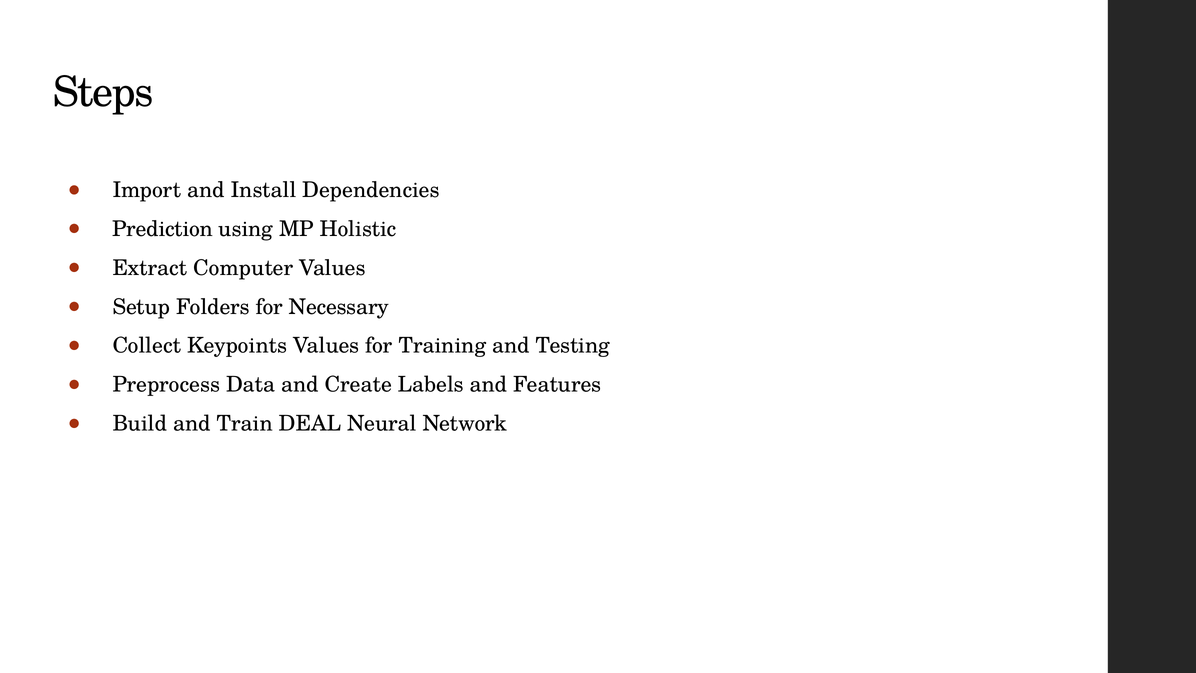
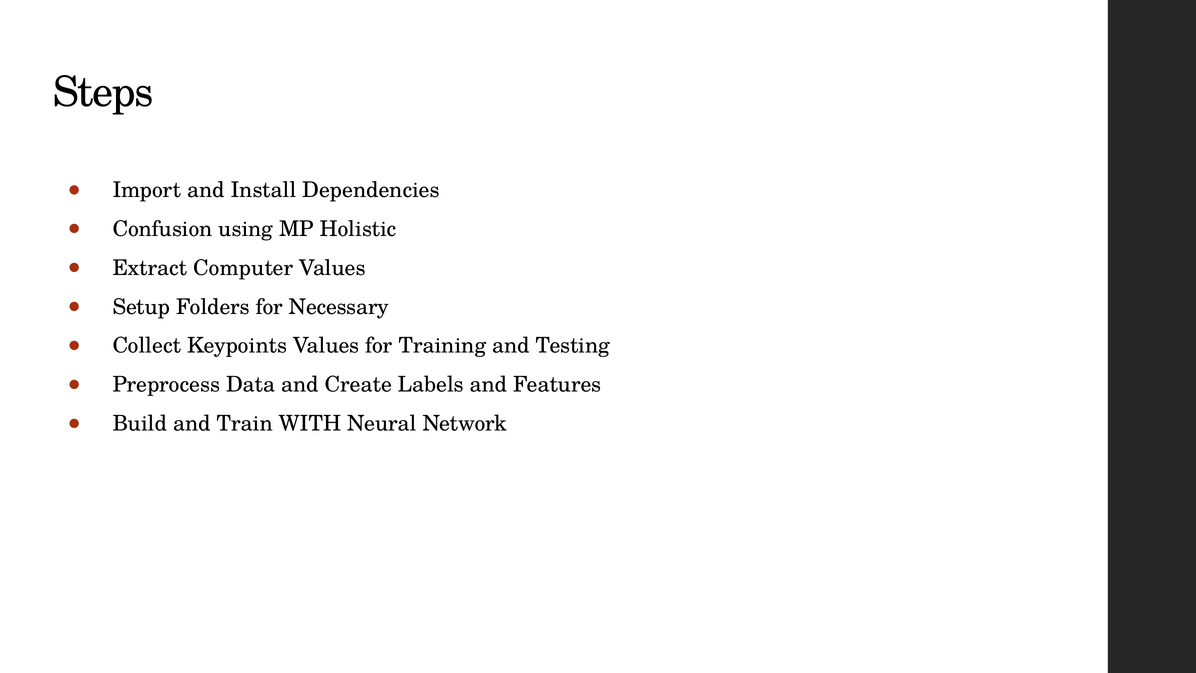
Prediction: Prediction -> Confusion
DEAL: DEAL -> WITH
